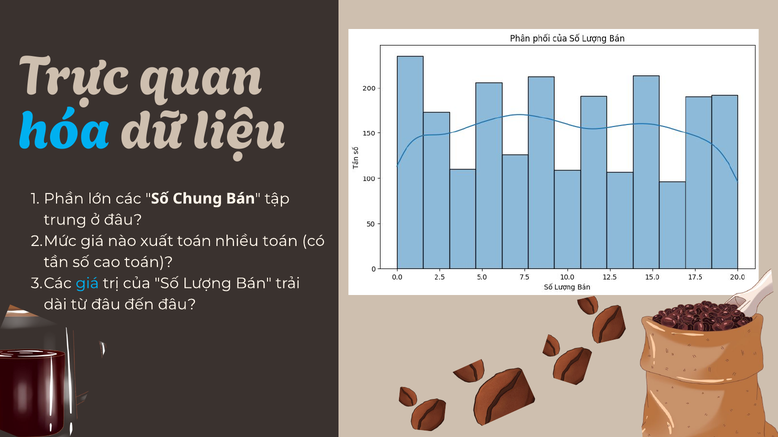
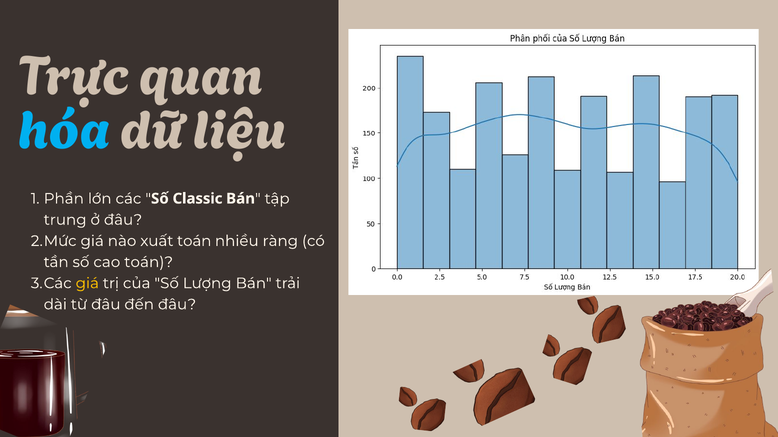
Chung: Chung -> Classic
nhiều toán: toán -> ràng
giá at (87, 284) colour: light blue -> yellow
